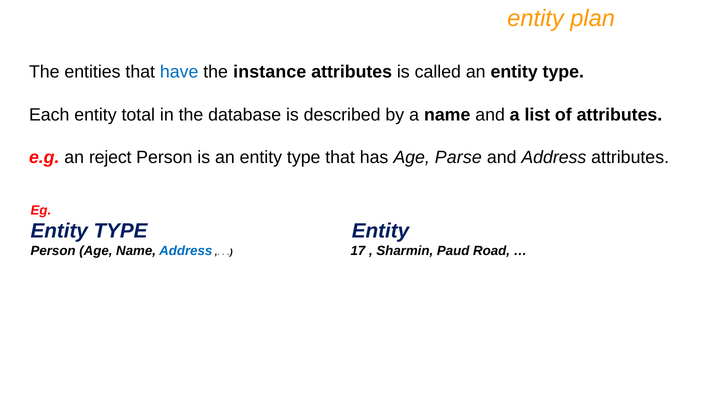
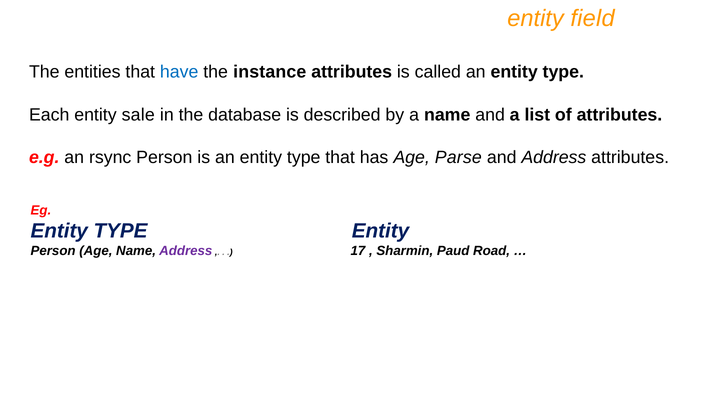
plan: plan -> field
total: total -> sale
reject: reject -> rsync
Address at (186, 251) colour: blue -> purple
